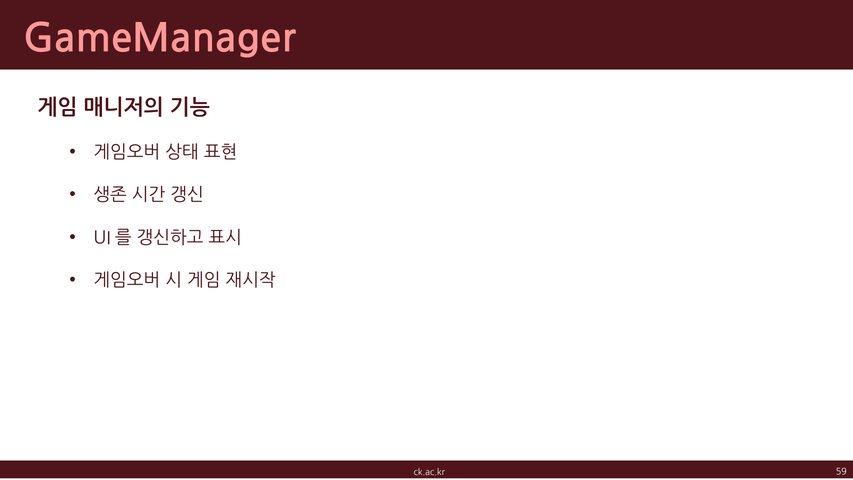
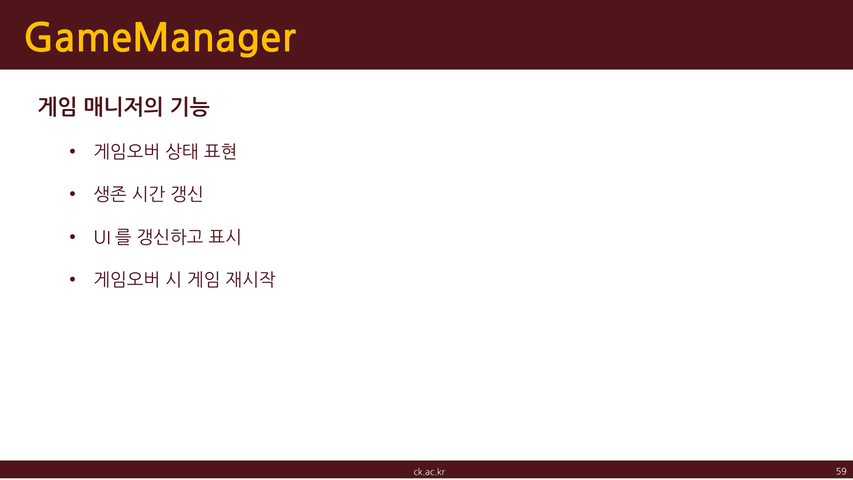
GameManager colour: pink -> yellow
